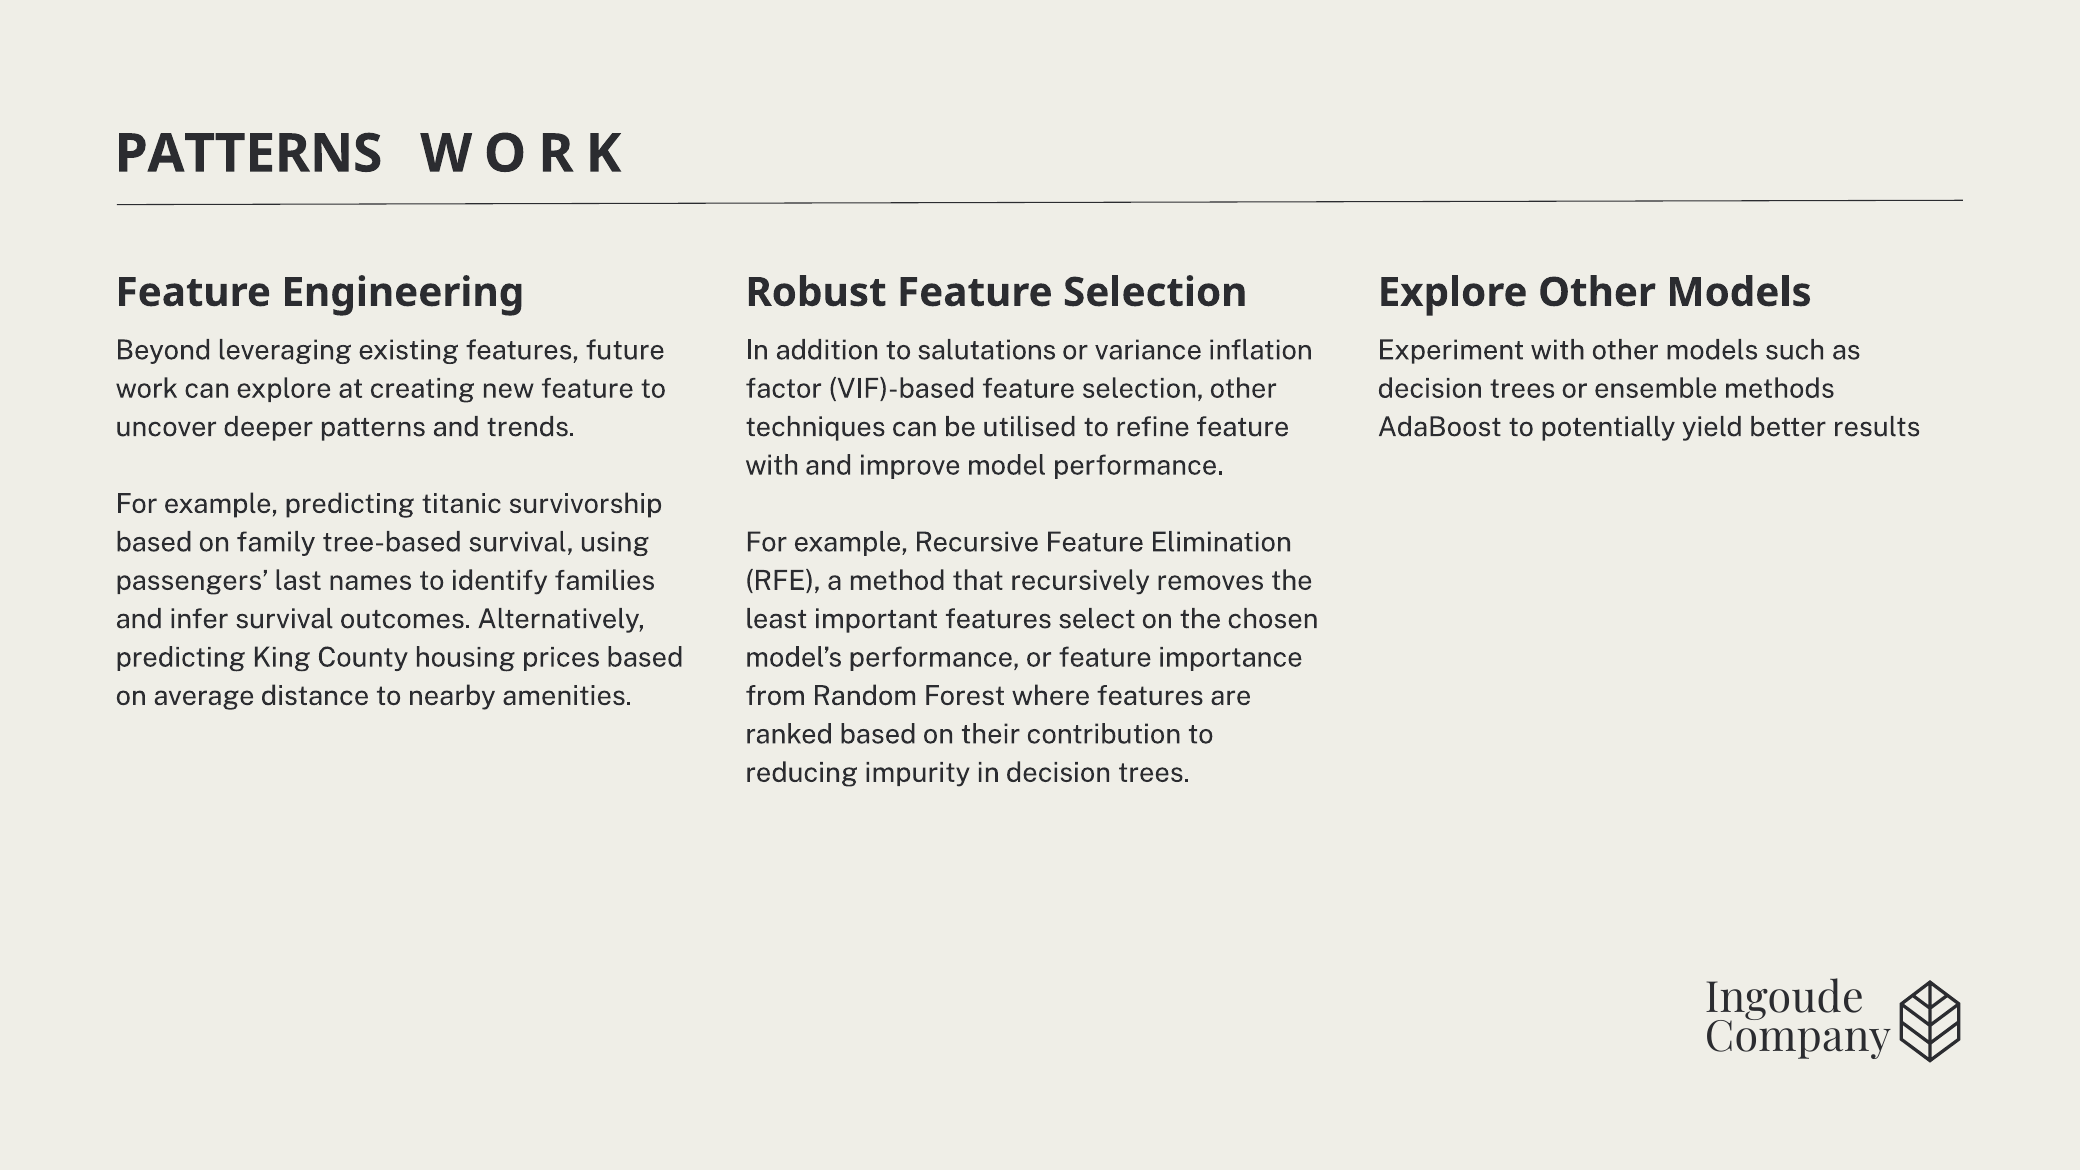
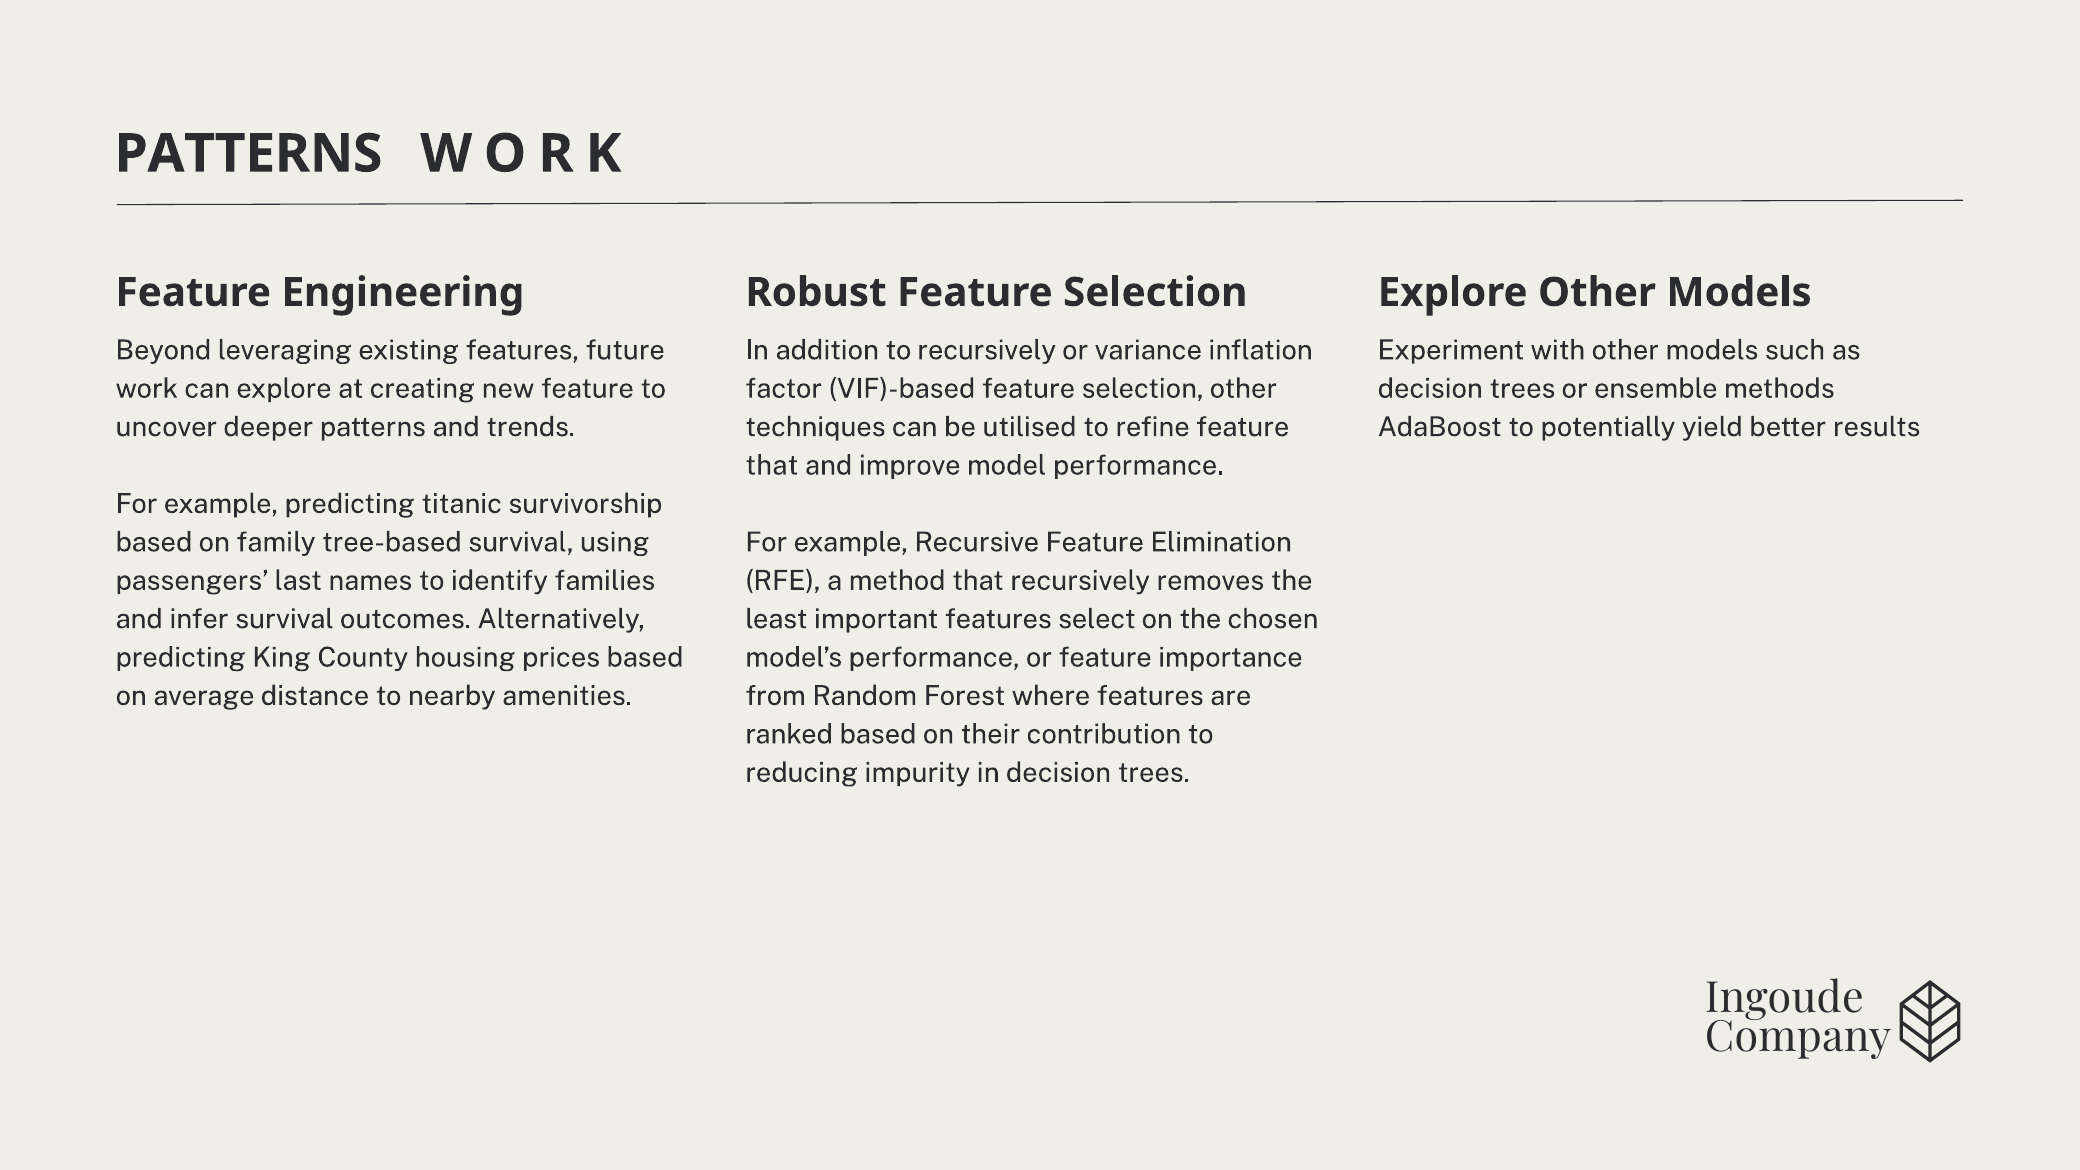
to salutations: salutations -> recursively
with at (772, 465): with -> that
